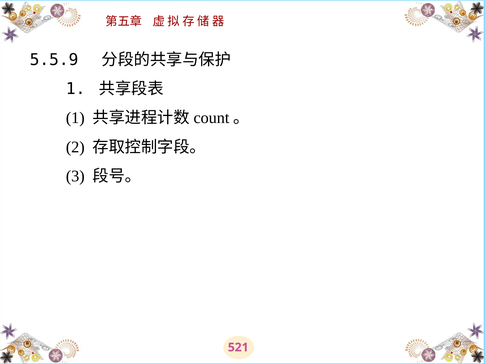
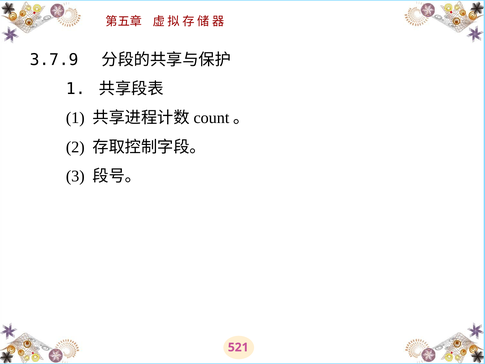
5.5.9: 5.5.9 -> 3.7.9
